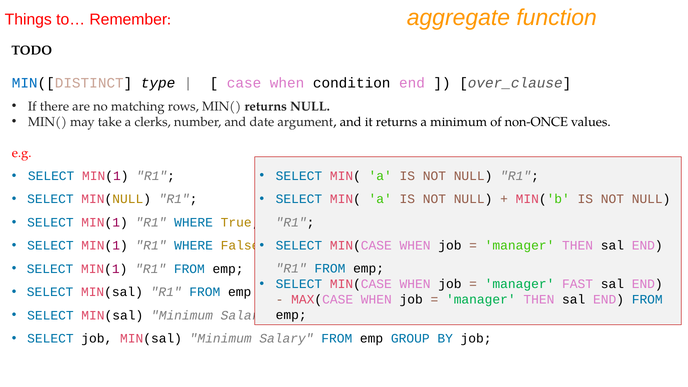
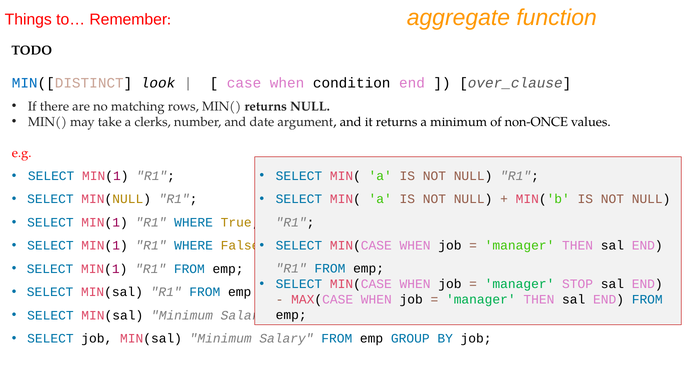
type: type -> look
FAST: FAST -> STOP
